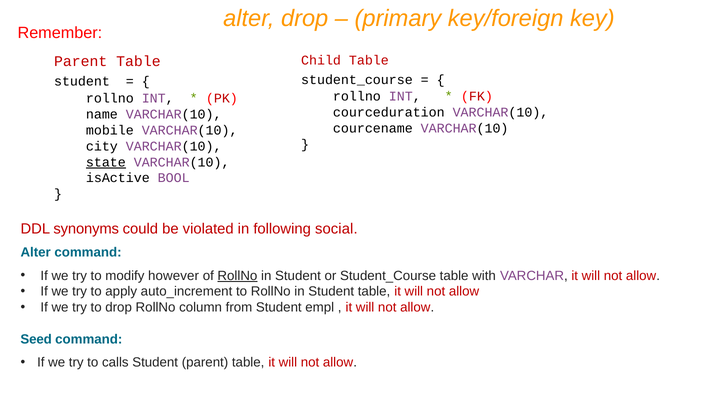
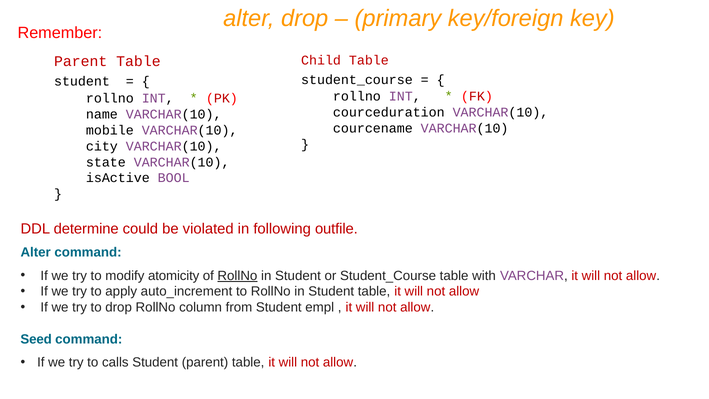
state underline: present -> none
synonyms: synonyms -> determine
social: social -> outfile
however: however -> atomicity
